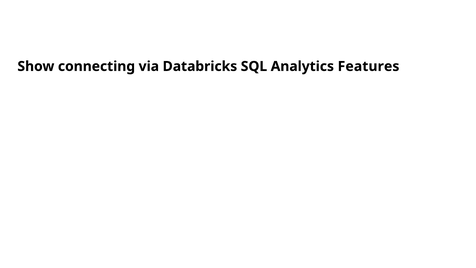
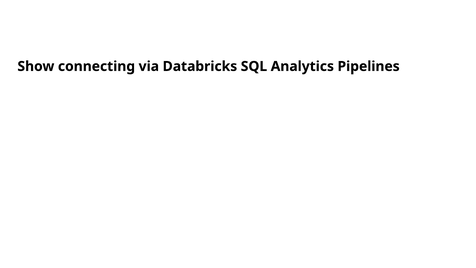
Features: Features -> Pipelines
